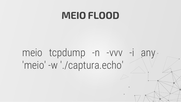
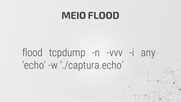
meio at (32, 53): meio -> flood
meio at (34, 65): meio -> echo
